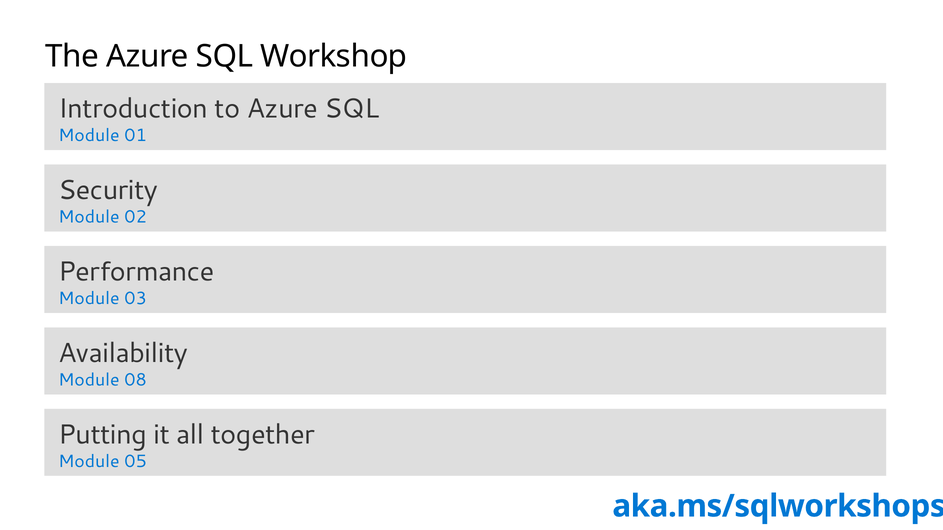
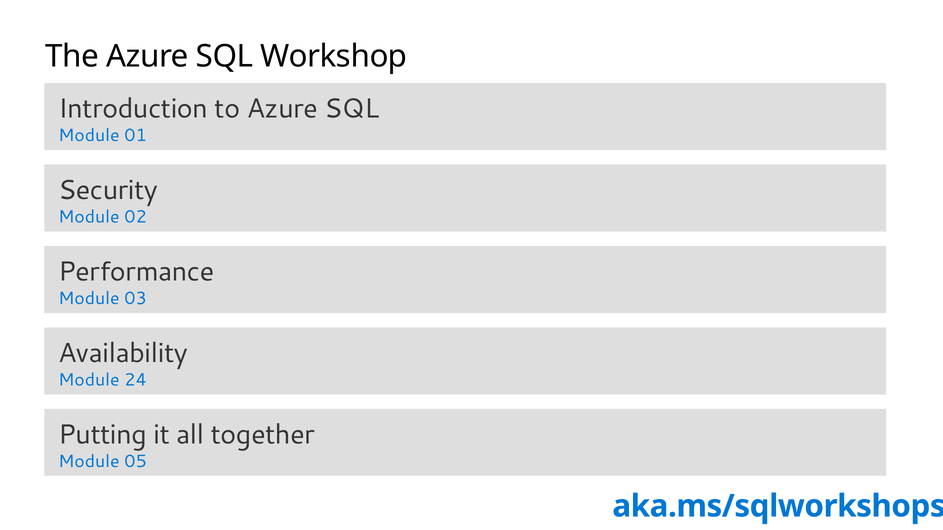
08: 08 -> 24
